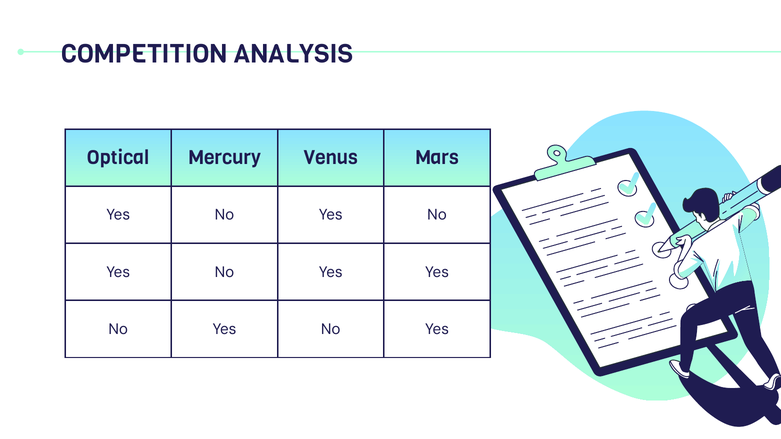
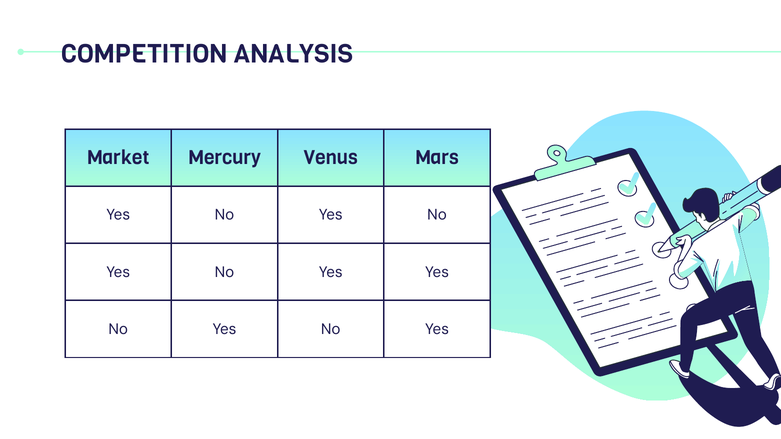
Optical: Optical -> Market
